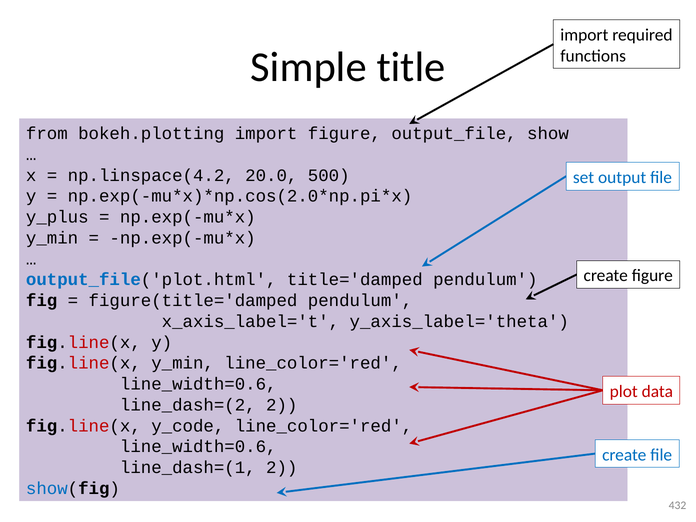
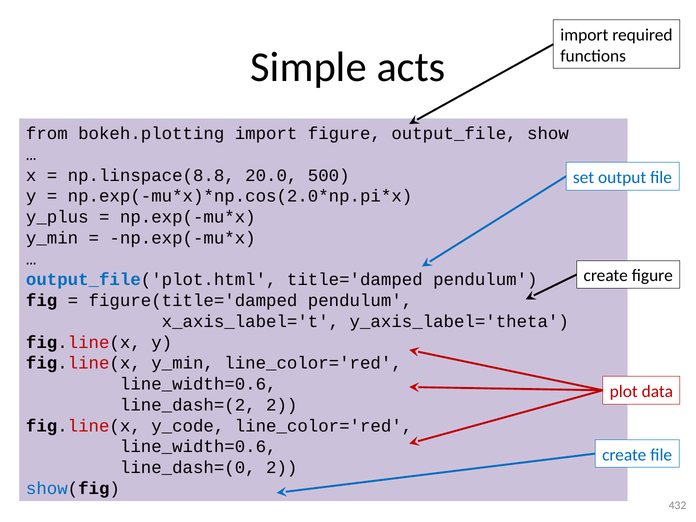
title: title -> acts
np.linspace(4.2: np.linspace(4.2 -> np.linspace(8.8
line_dash=(1: line_dash=(1 -> line_dash=(0
